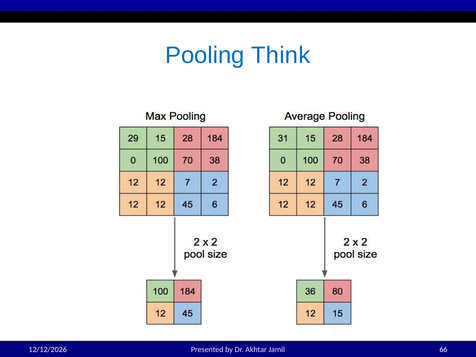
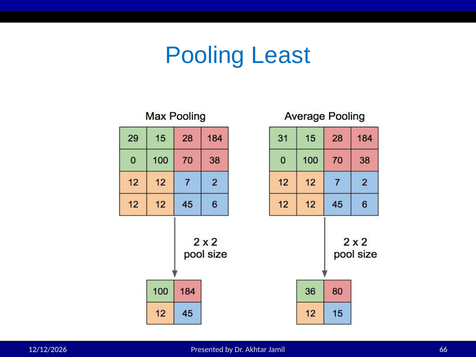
Think: Think -> Least
